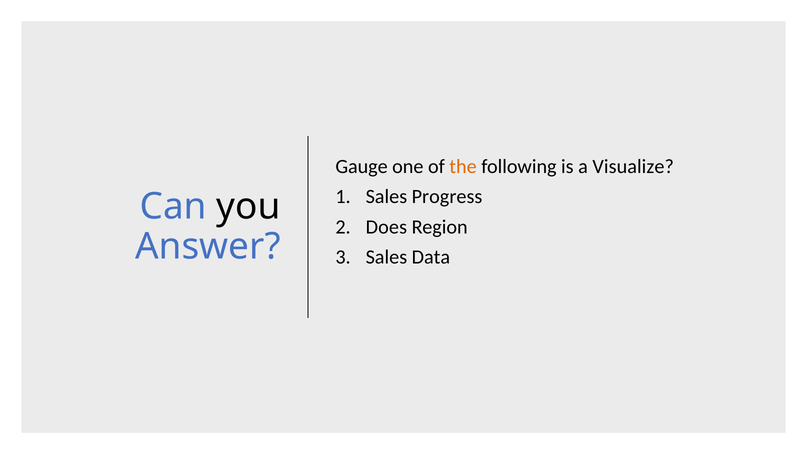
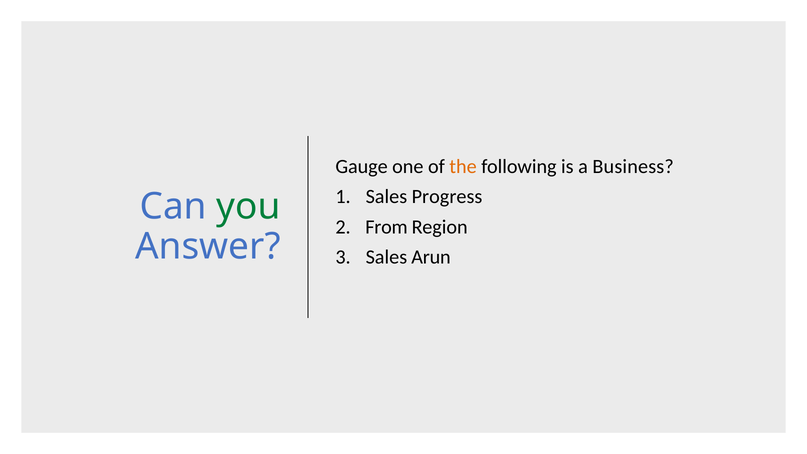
Visualize: Visualize -> Business
you colour: black -> green
Does: Does -> From
Data: Data -> Arun
